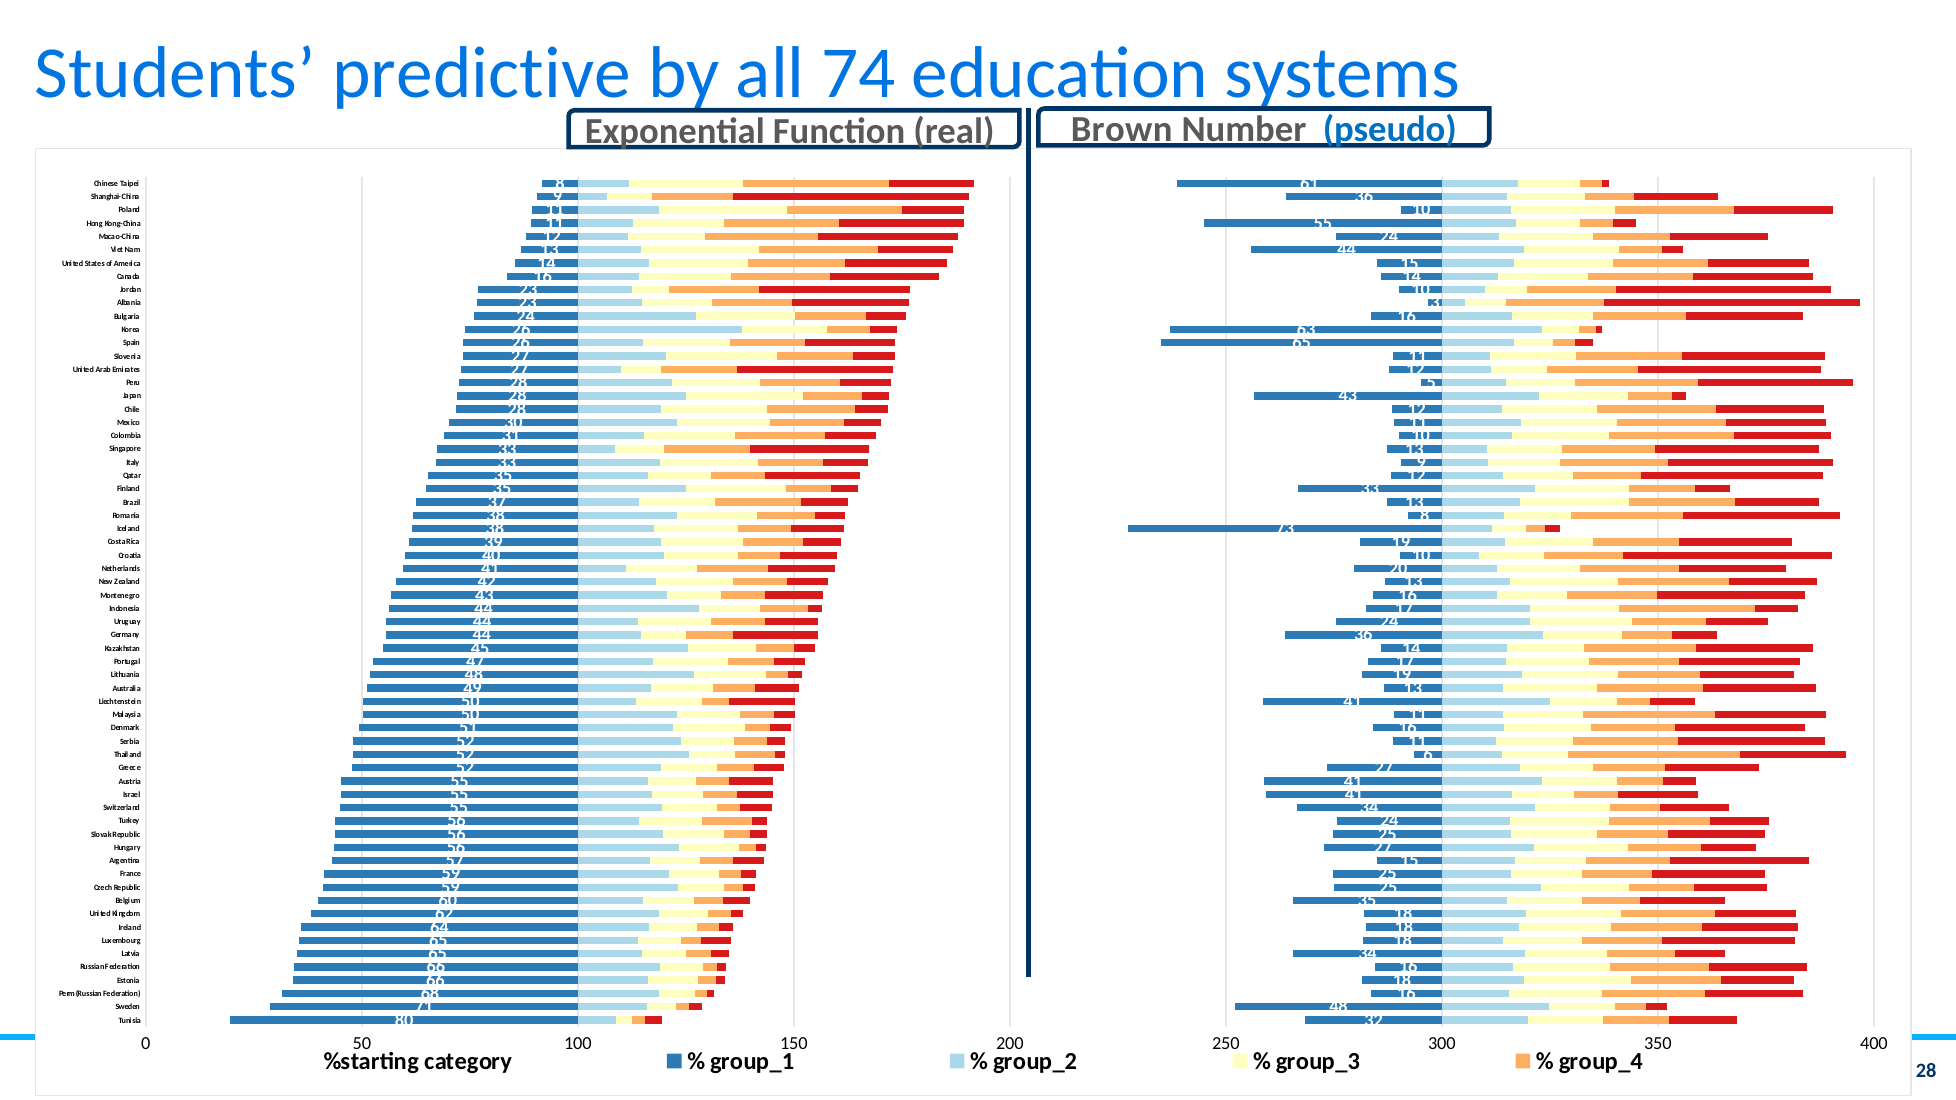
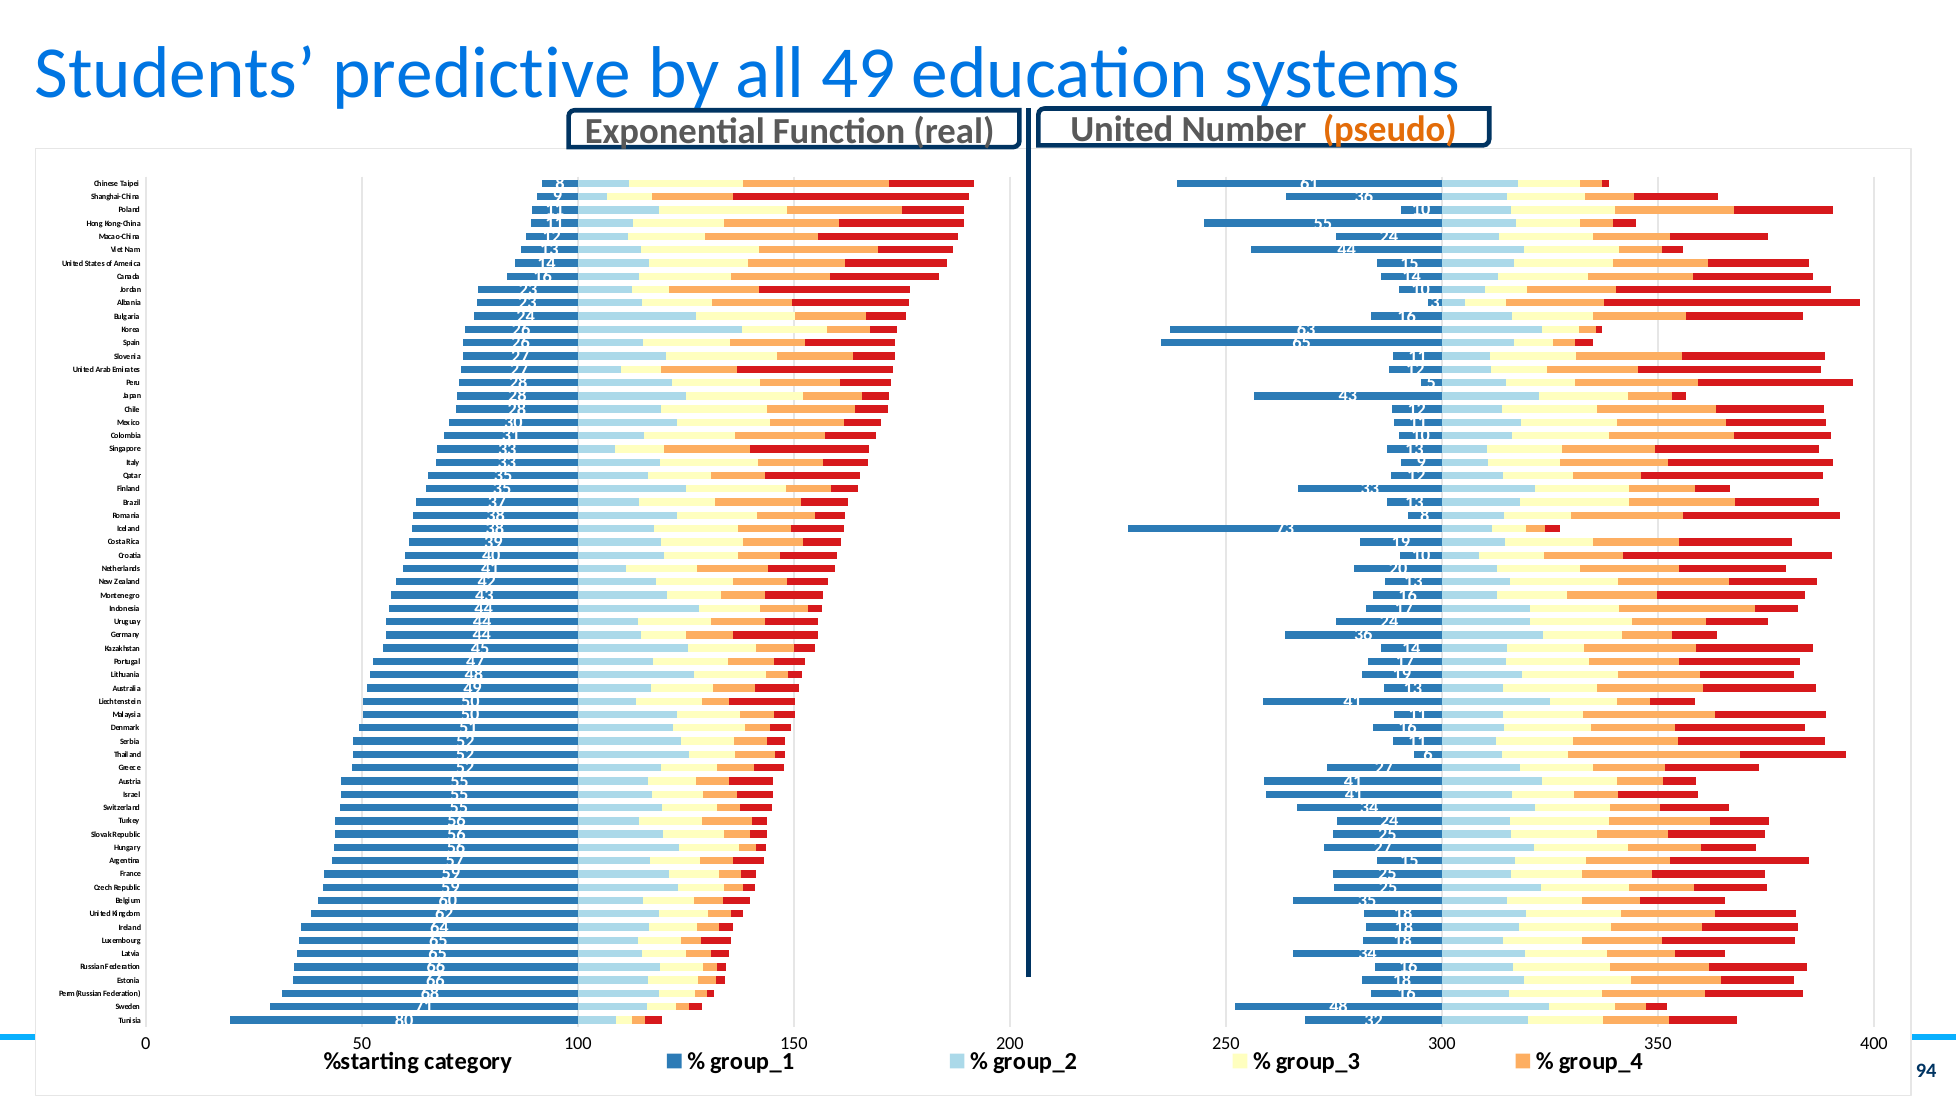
all 74: 74 -> 49
real Brown: Brown -> United
pseudo colour: blue -> orange
28 at (1926, 1072): 28 -> 94
